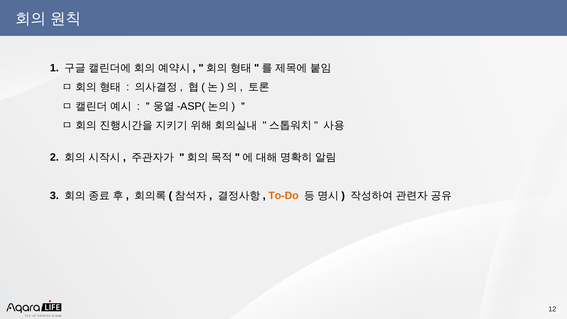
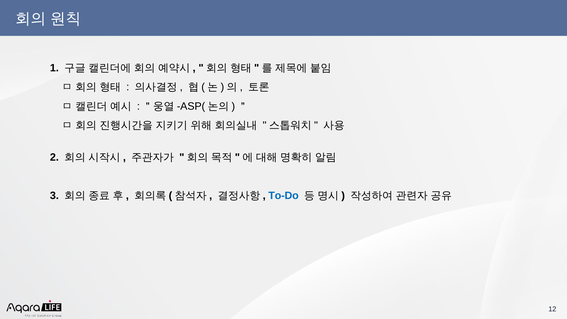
To-Do colour: orange -> blue
